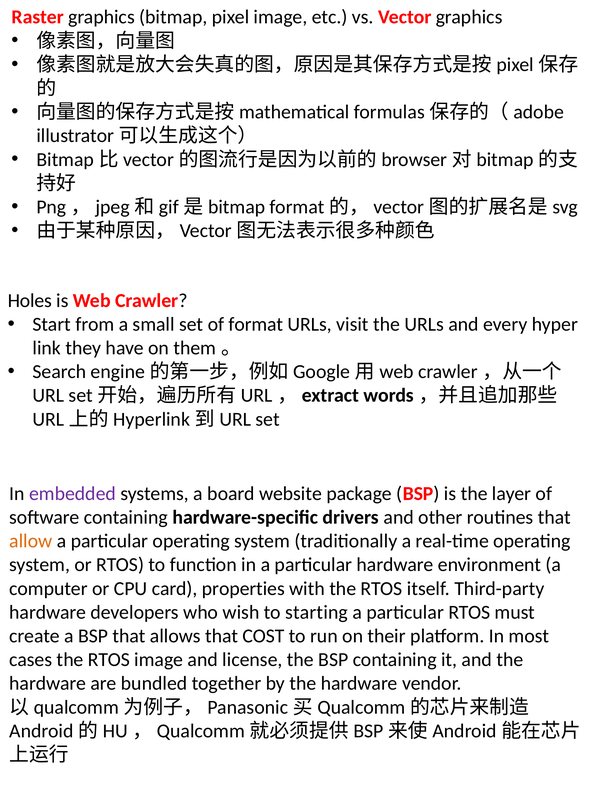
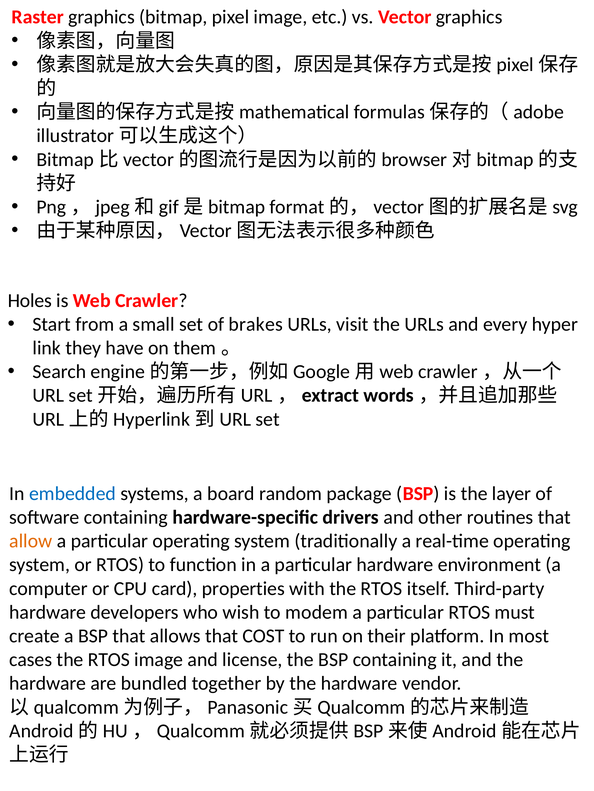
format: format -> brakes
embedded colour: purple -> blue
website: website -> random
starting: starting -> modem
